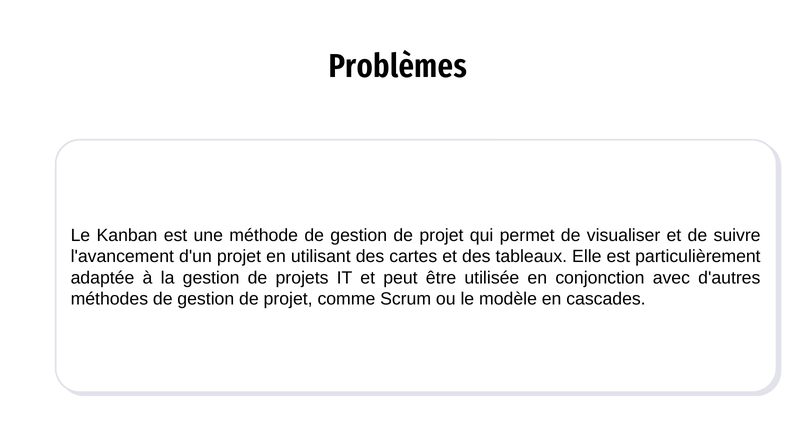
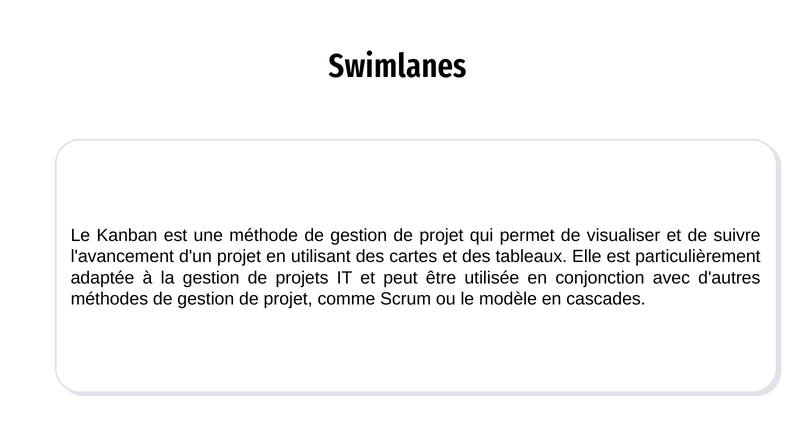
Problèmes: Problèmes -> Swimlanes
